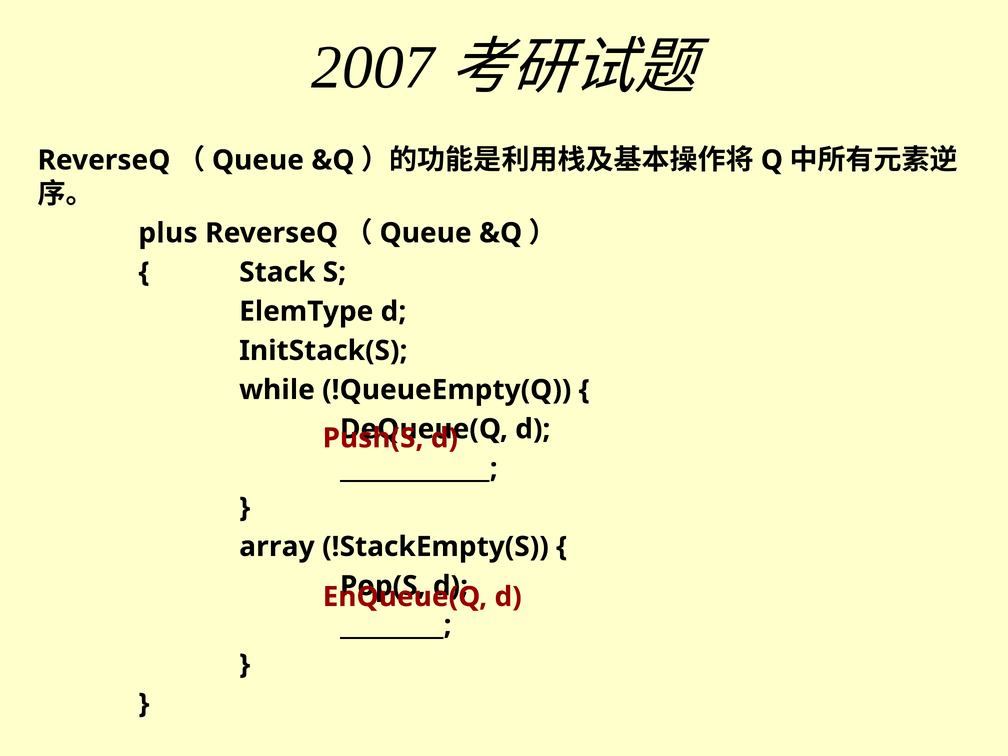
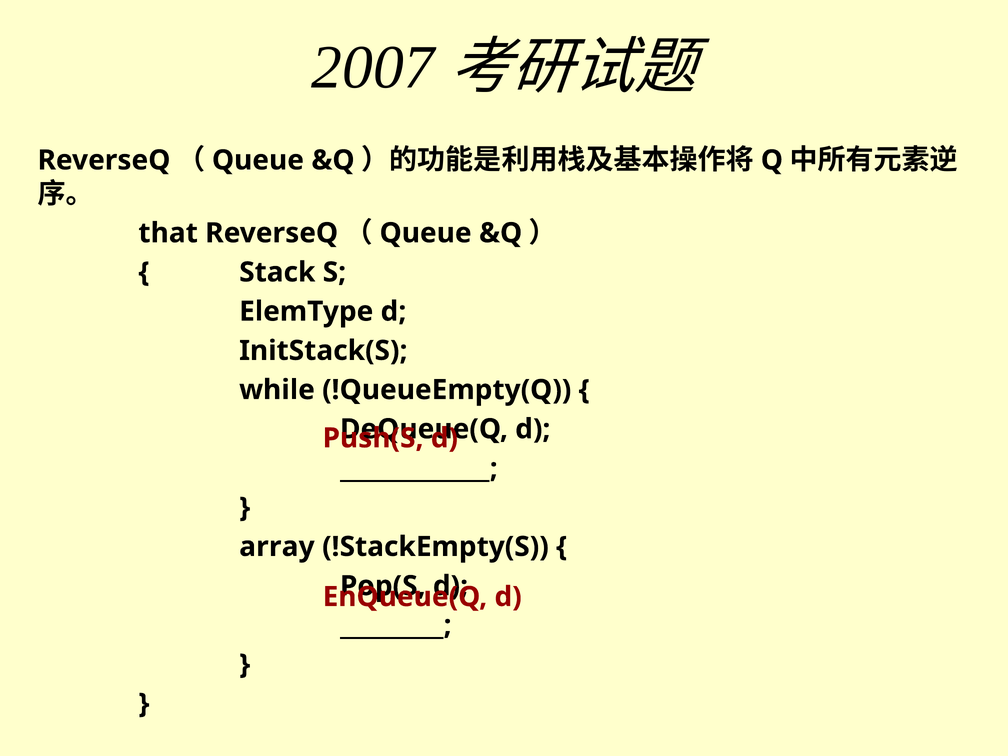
plus: plus -> that
